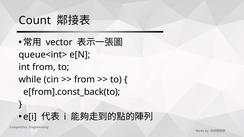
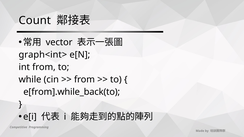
queue<int>: queue<int> -> graph<int>
e[from].const_back(to: e[from].const_back(to -> e[from].while_back(to
